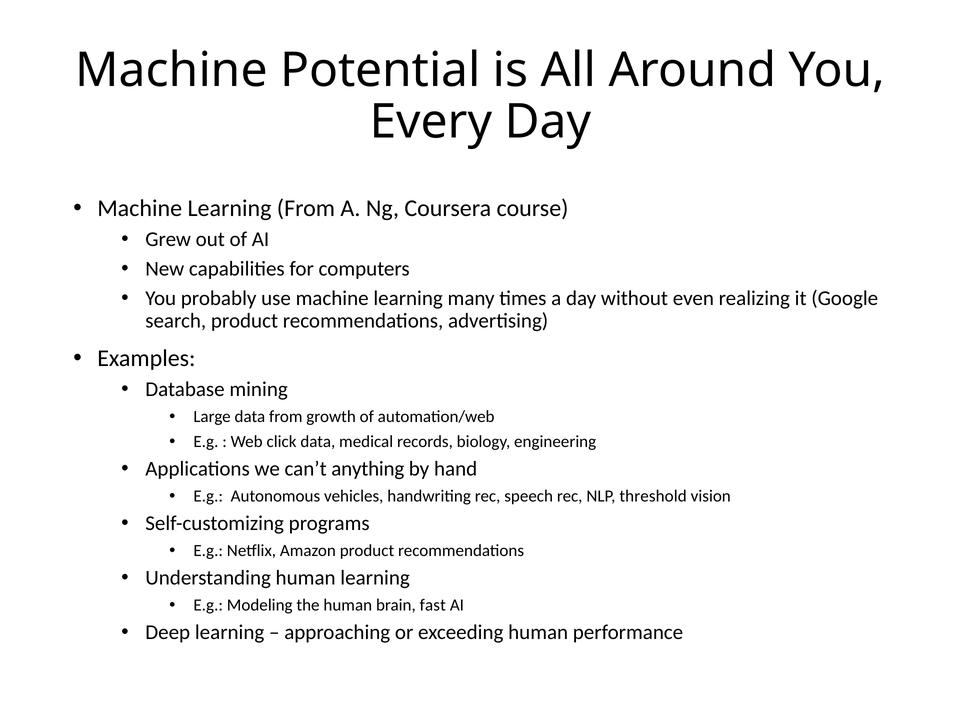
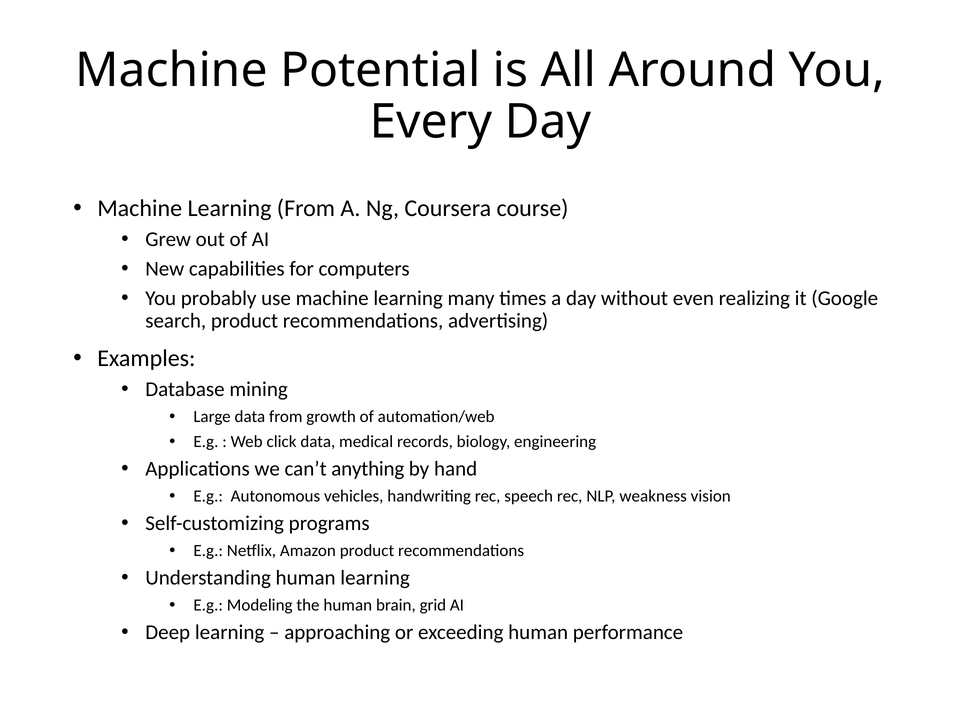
threshold: threshold -> weakness
fast: fast -> grid
